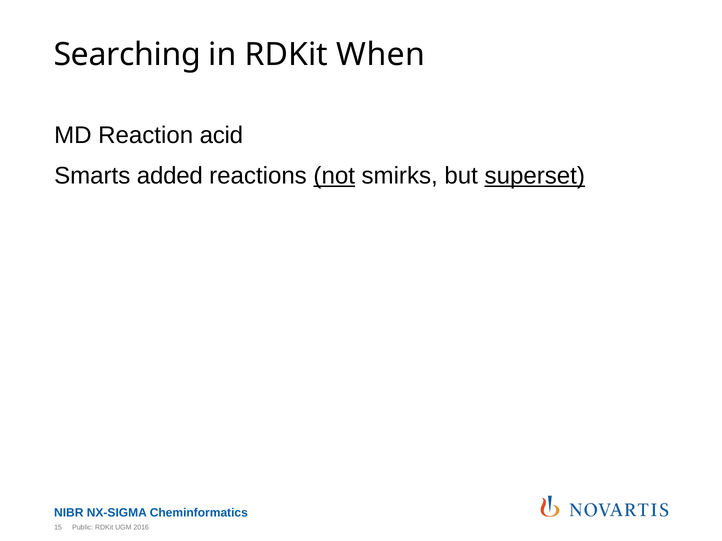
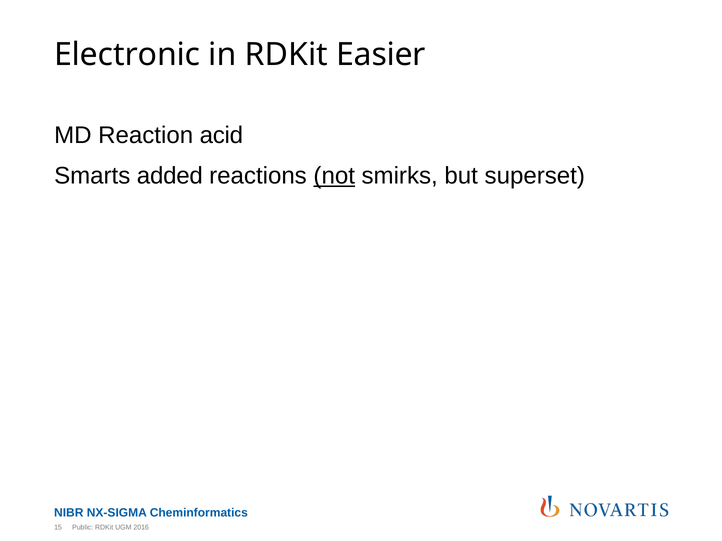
Searching: Searching -> Electronic
When: When -> Easier
superset underline: present -> none
